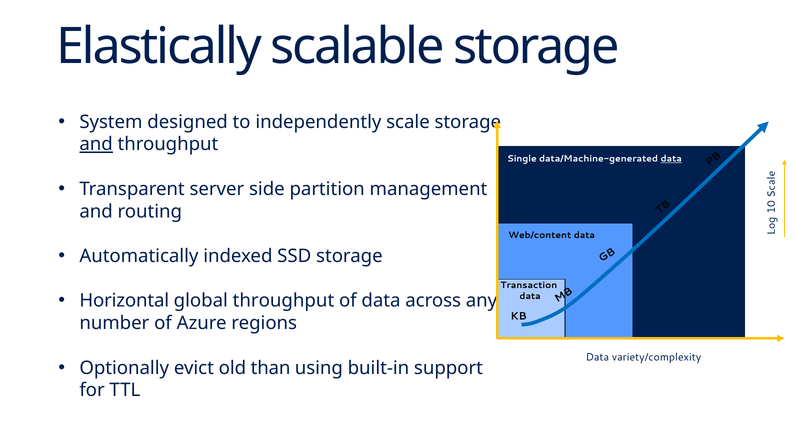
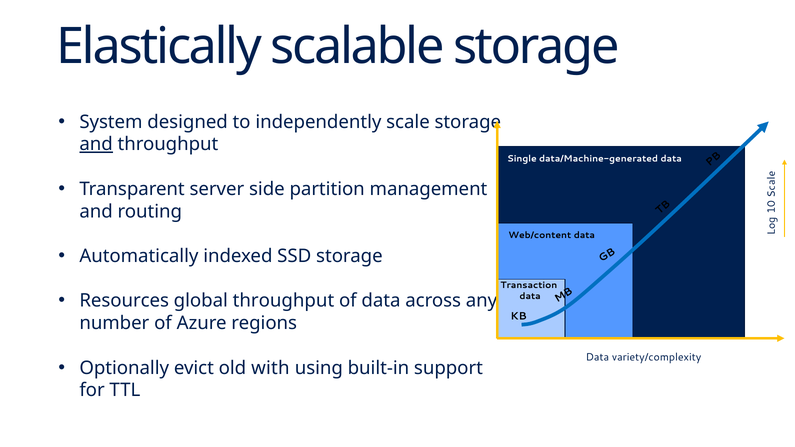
data at (671, 159) underline: present -> none
Horizontal: Horizontal -> Resources
than: than -> with
